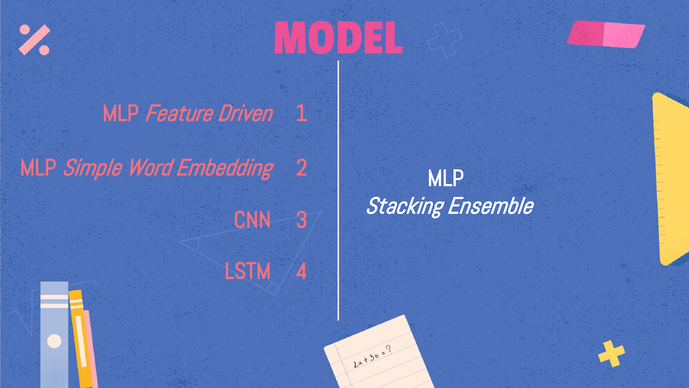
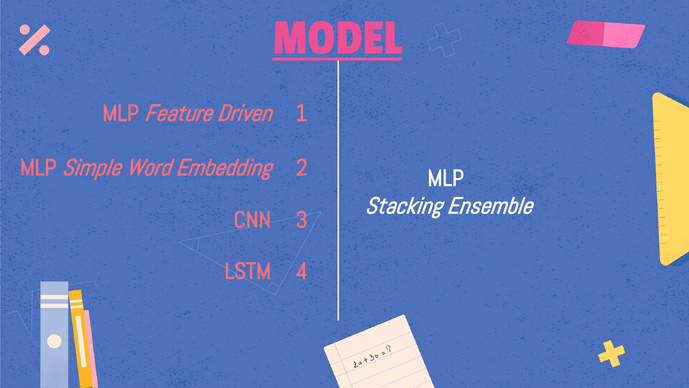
MODEL underline: none -> present
